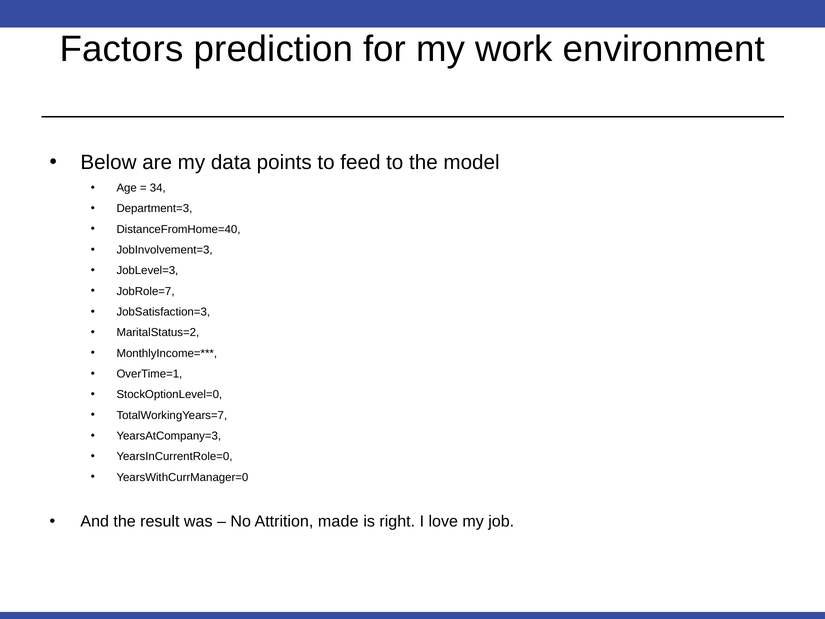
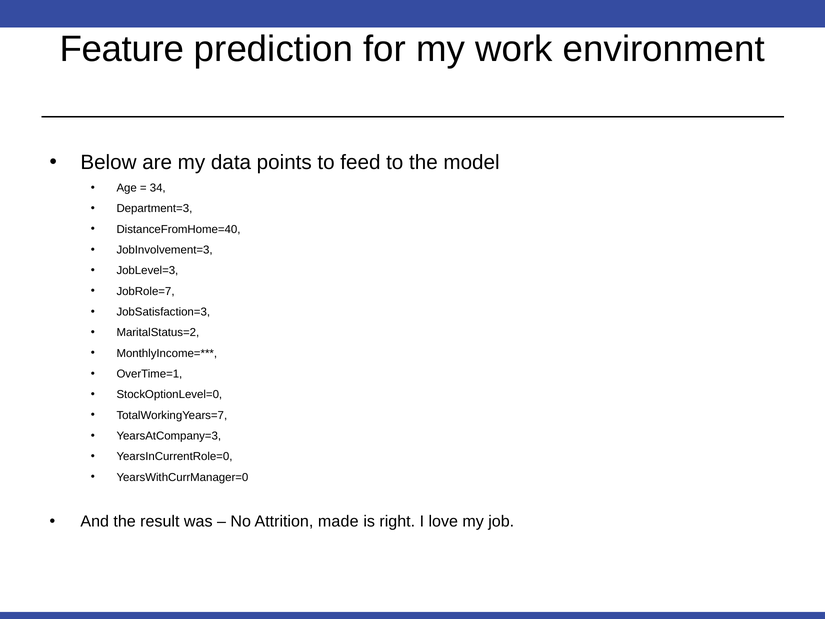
Factors: Factors -> Feature
